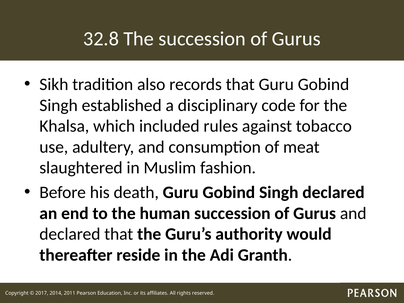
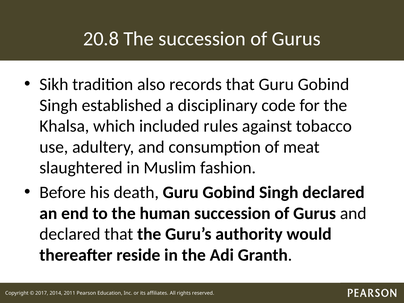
32.8: 32.8 -> 20.8
